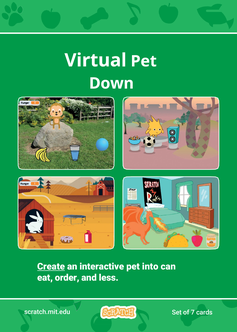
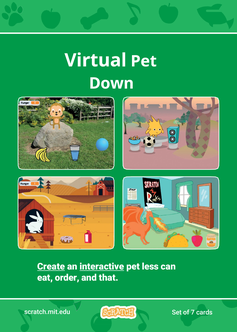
interactive underline: none -> present
into: into -> less
less: less -> that
